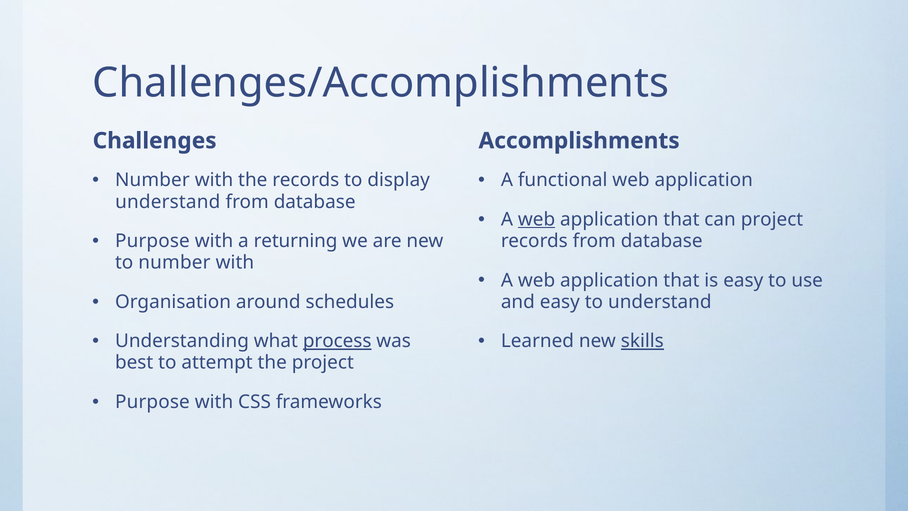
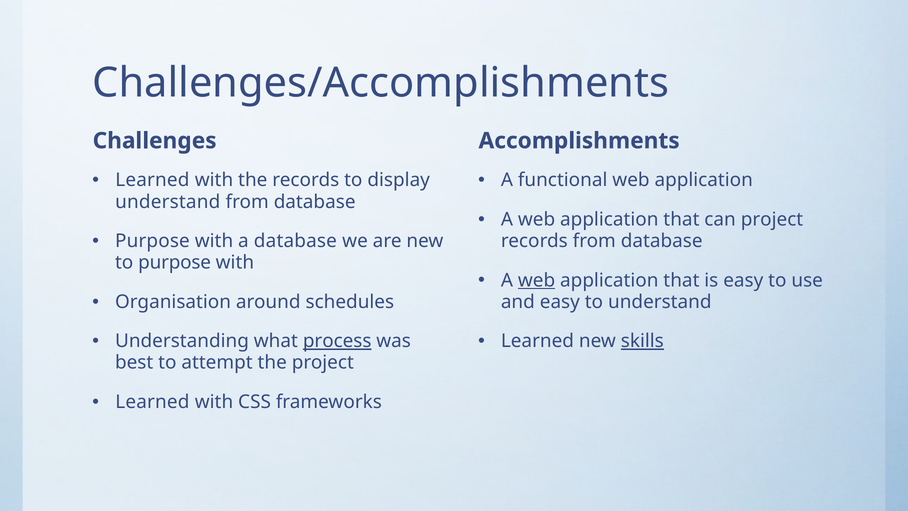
Number at (152, 180): Number -> Learned
web at (537, 219) underline: present -> none
a returning: returning -> database
to number: number -> purpose
web at (537, 280) underline: none -> present
Purpose at (152, 402): Purpose -> Learned
